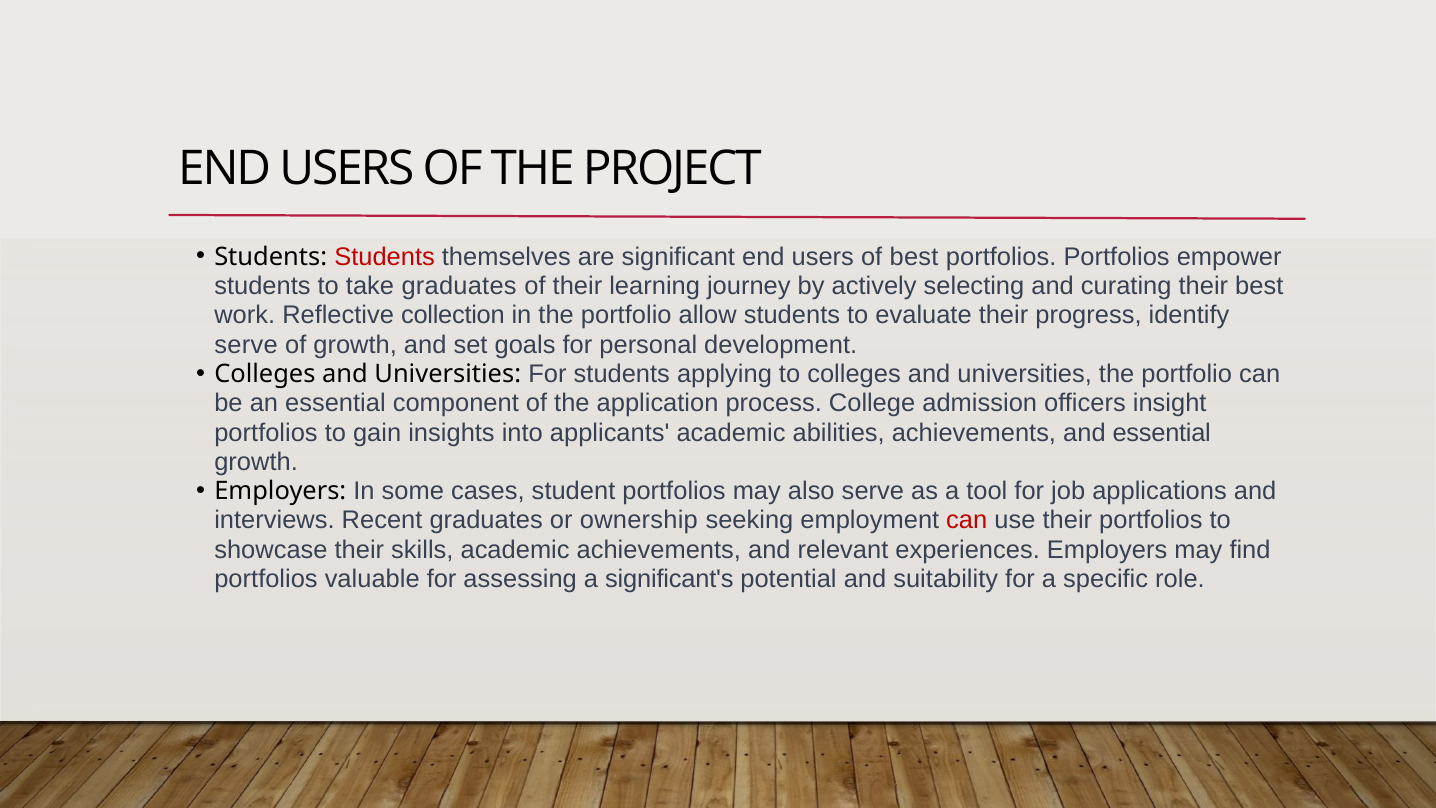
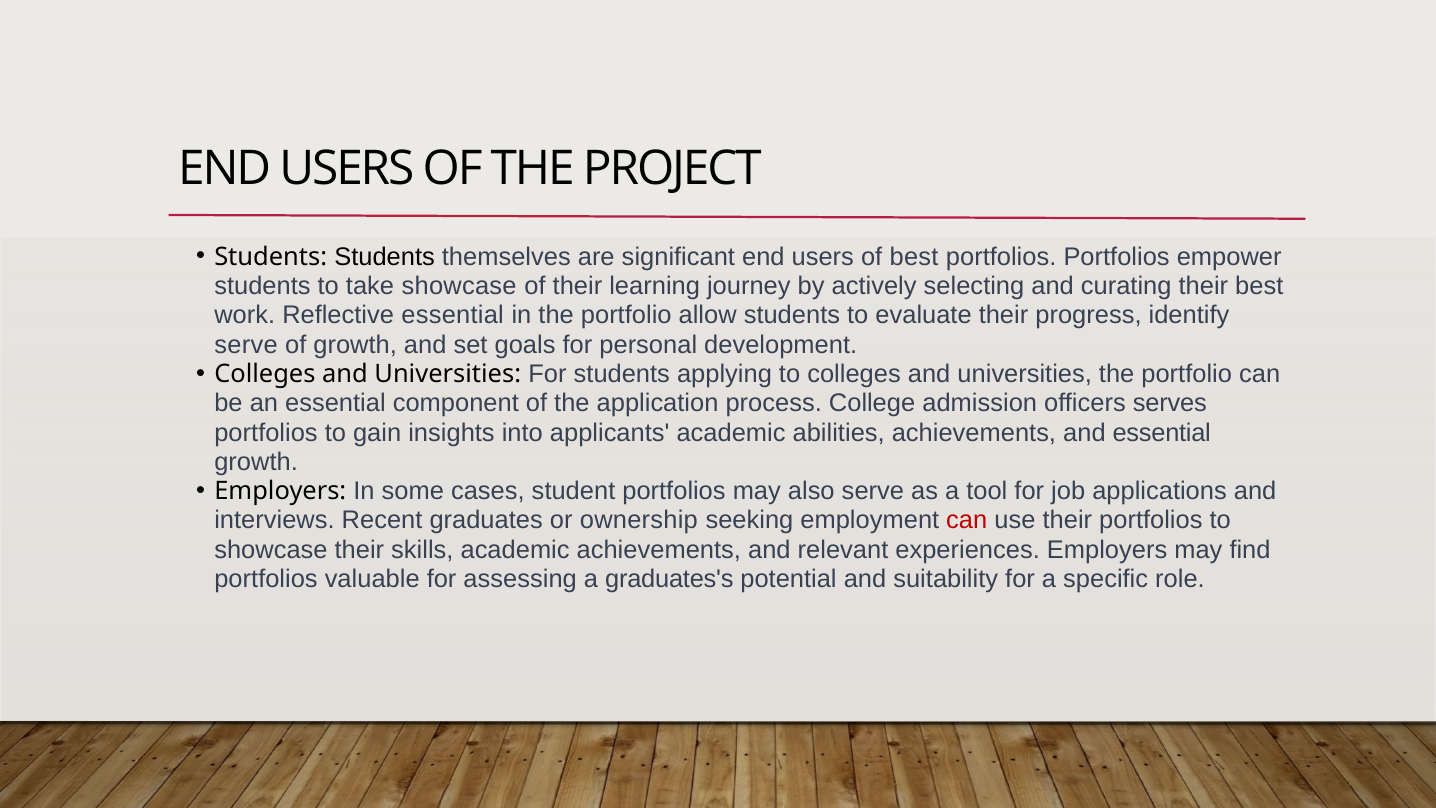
Students at (385, 257) colour: red -> black
take graduates: graduates -> showcase
Reflective collection: collection -> essential
insight: insight -> serves
significant's: significant's -> graduates's
